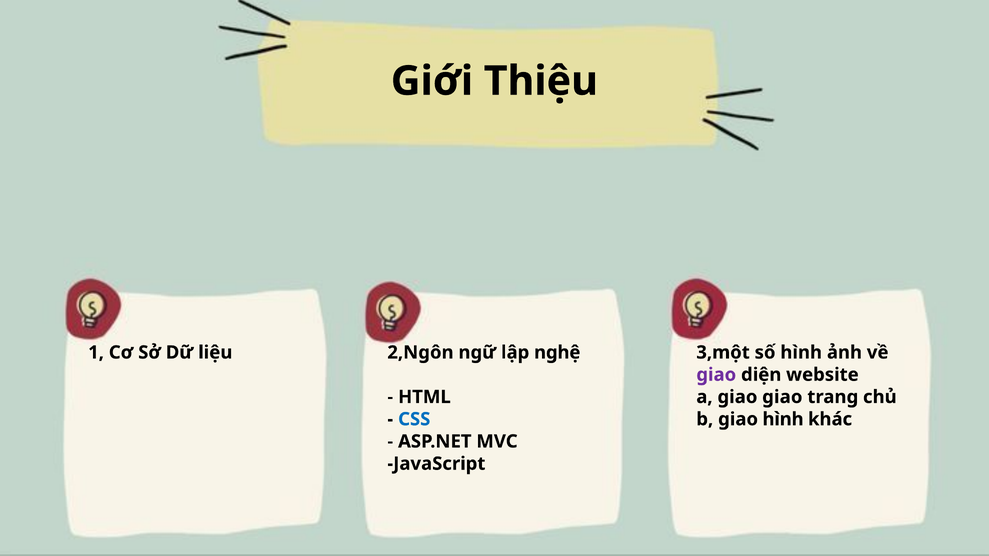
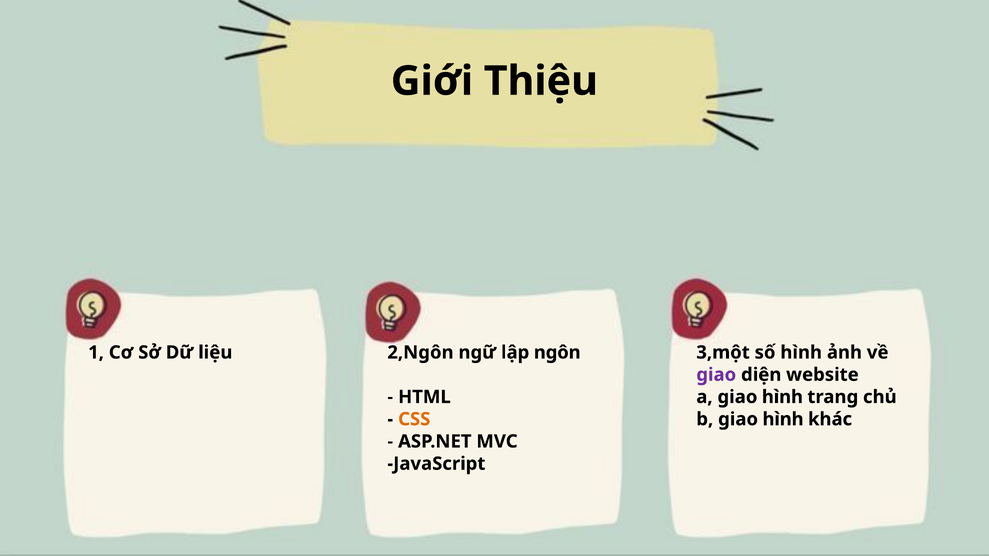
nghệ: nghệ -> ngôn
a giao giao: giao -> hình
CSS colour: blue -> orange
